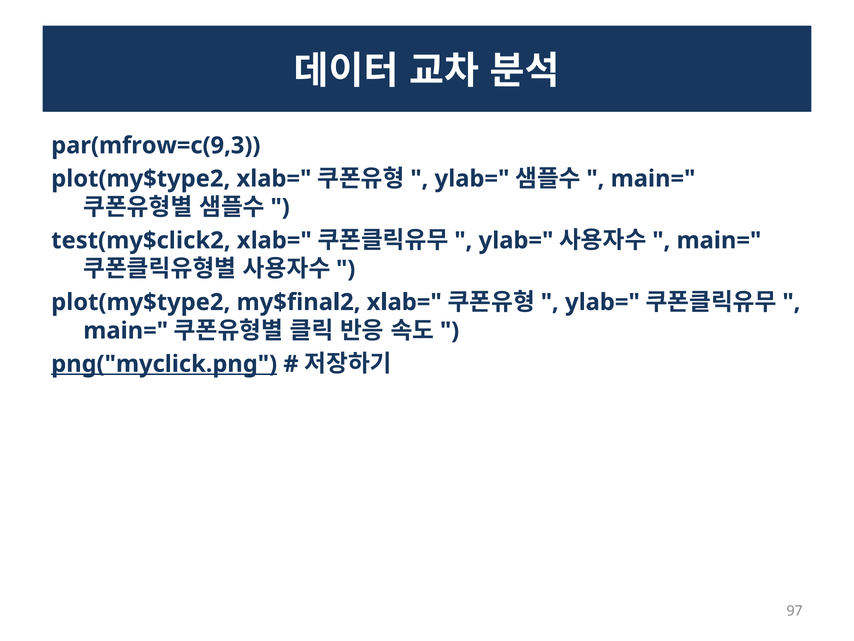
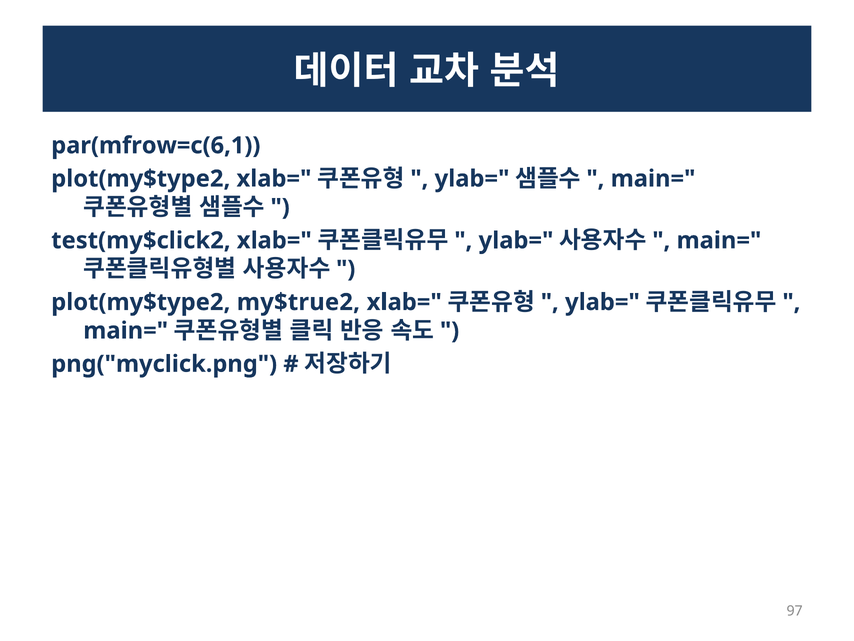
par(mfrow=c(9,3: par(mfrow=c(9,3 -> par(mfrow=c(6,1
my$final2: my$final2 -> my$true2
png("myclick.png underline: present -> none
